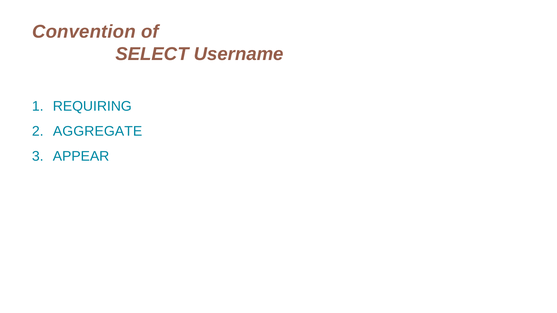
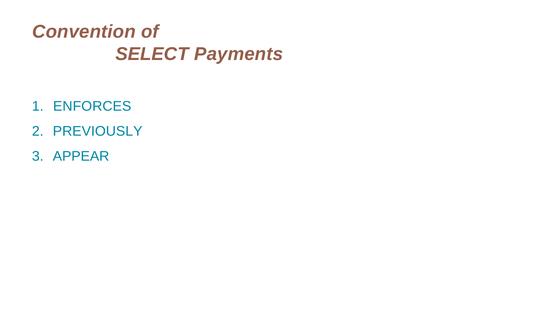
Username: Username -> Payments
REQUIRING: REQUIRING -> ENFORCES
AGGREGATE: AGGREGATE -> PREVIOUSLY
